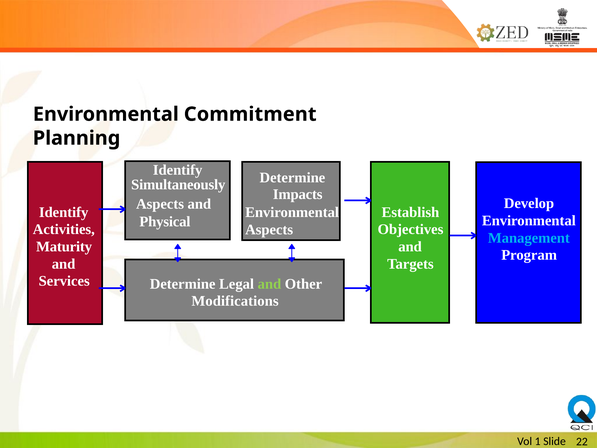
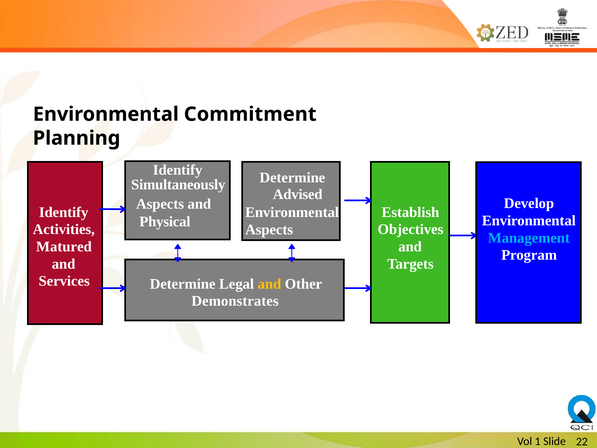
Impacts: Impacts -> Advised
Maturity: Maturity -> Matured
and at (269, 284) colour: light green -> yellow
Modifications: Modifications -> Demonstrates
